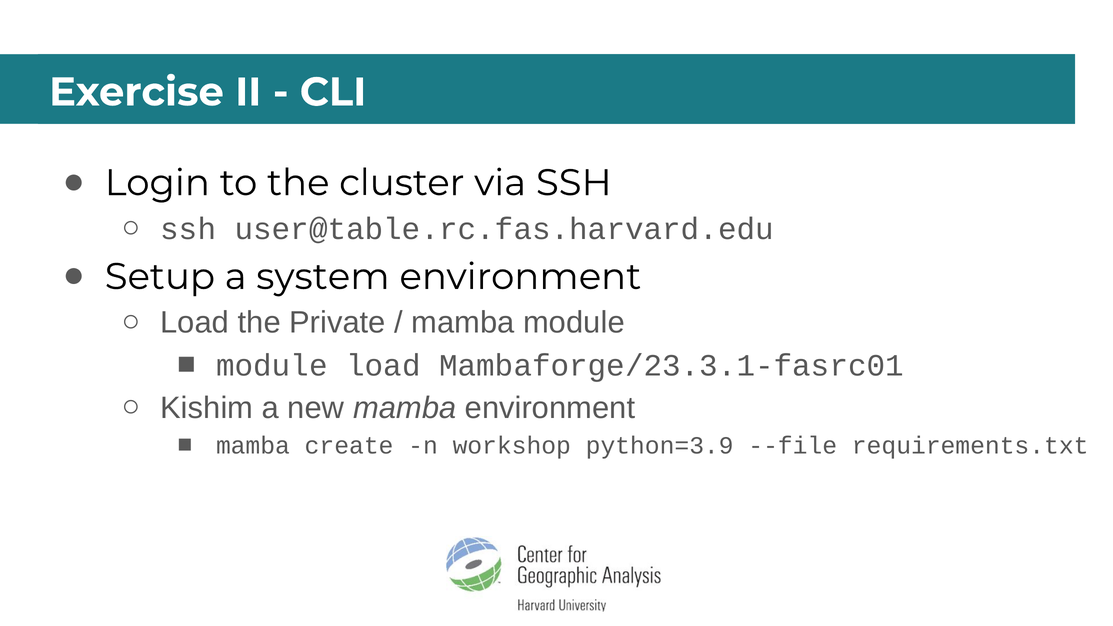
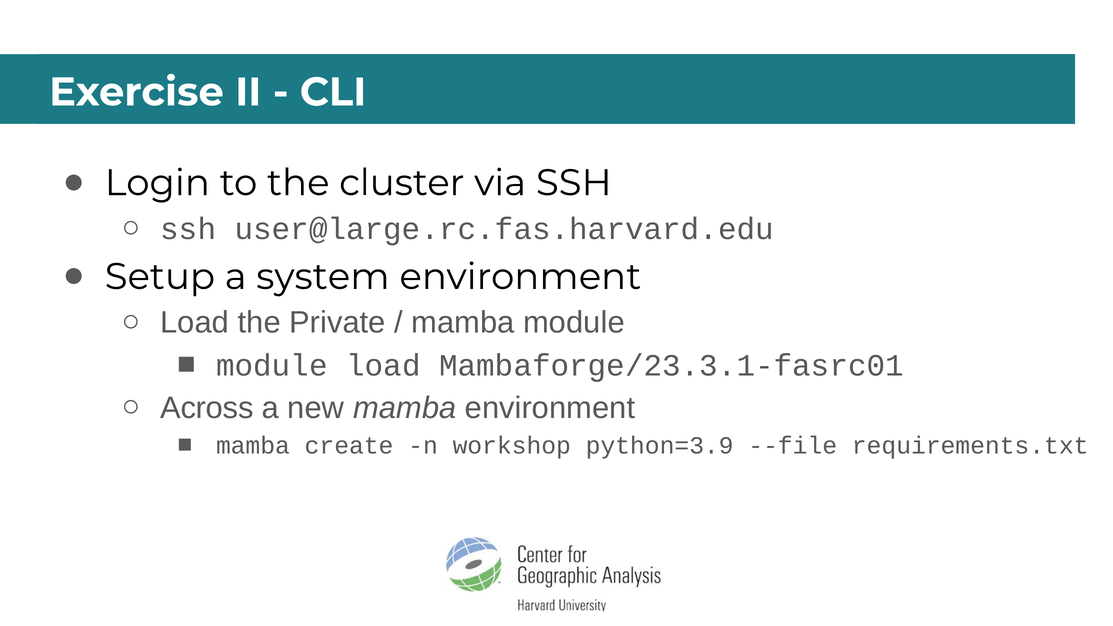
user@table.rc.fas.harvard.edu: user@table.rc.fas.harvard.edu -> user@large.rc.fas.harvard.edu
Kishim: Kishim -> Across
